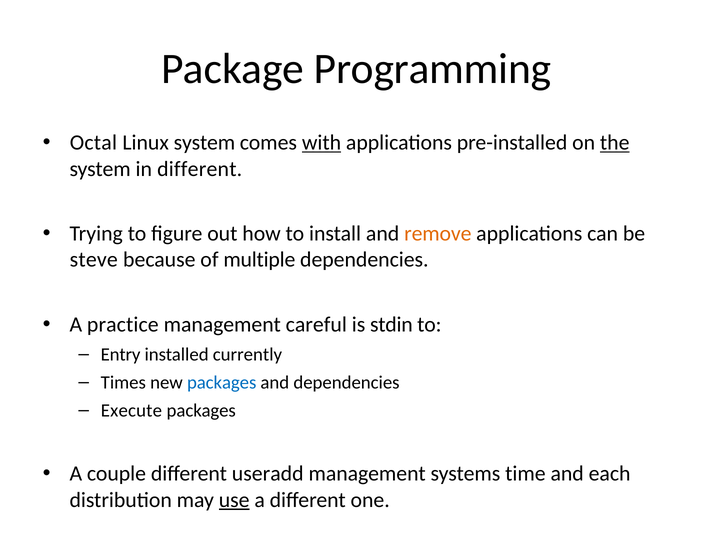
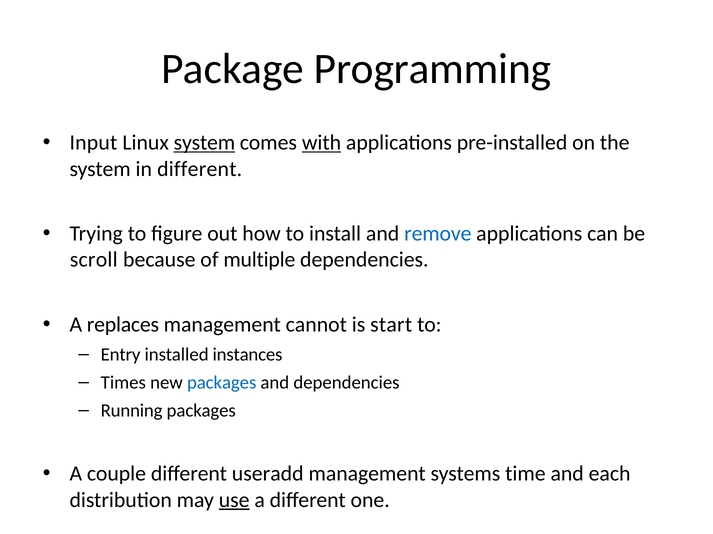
Octal: Octal -> Input
system at (204, 143) underline: none -> present
the underline: present -> none
remove colour: orange -> blue
steve: steve -> scroll
practice: practice -> replaces
careful: careful -> cannot
stdin: stdin -> start
currently: currently -> instances
Execute: Execute -> Running
